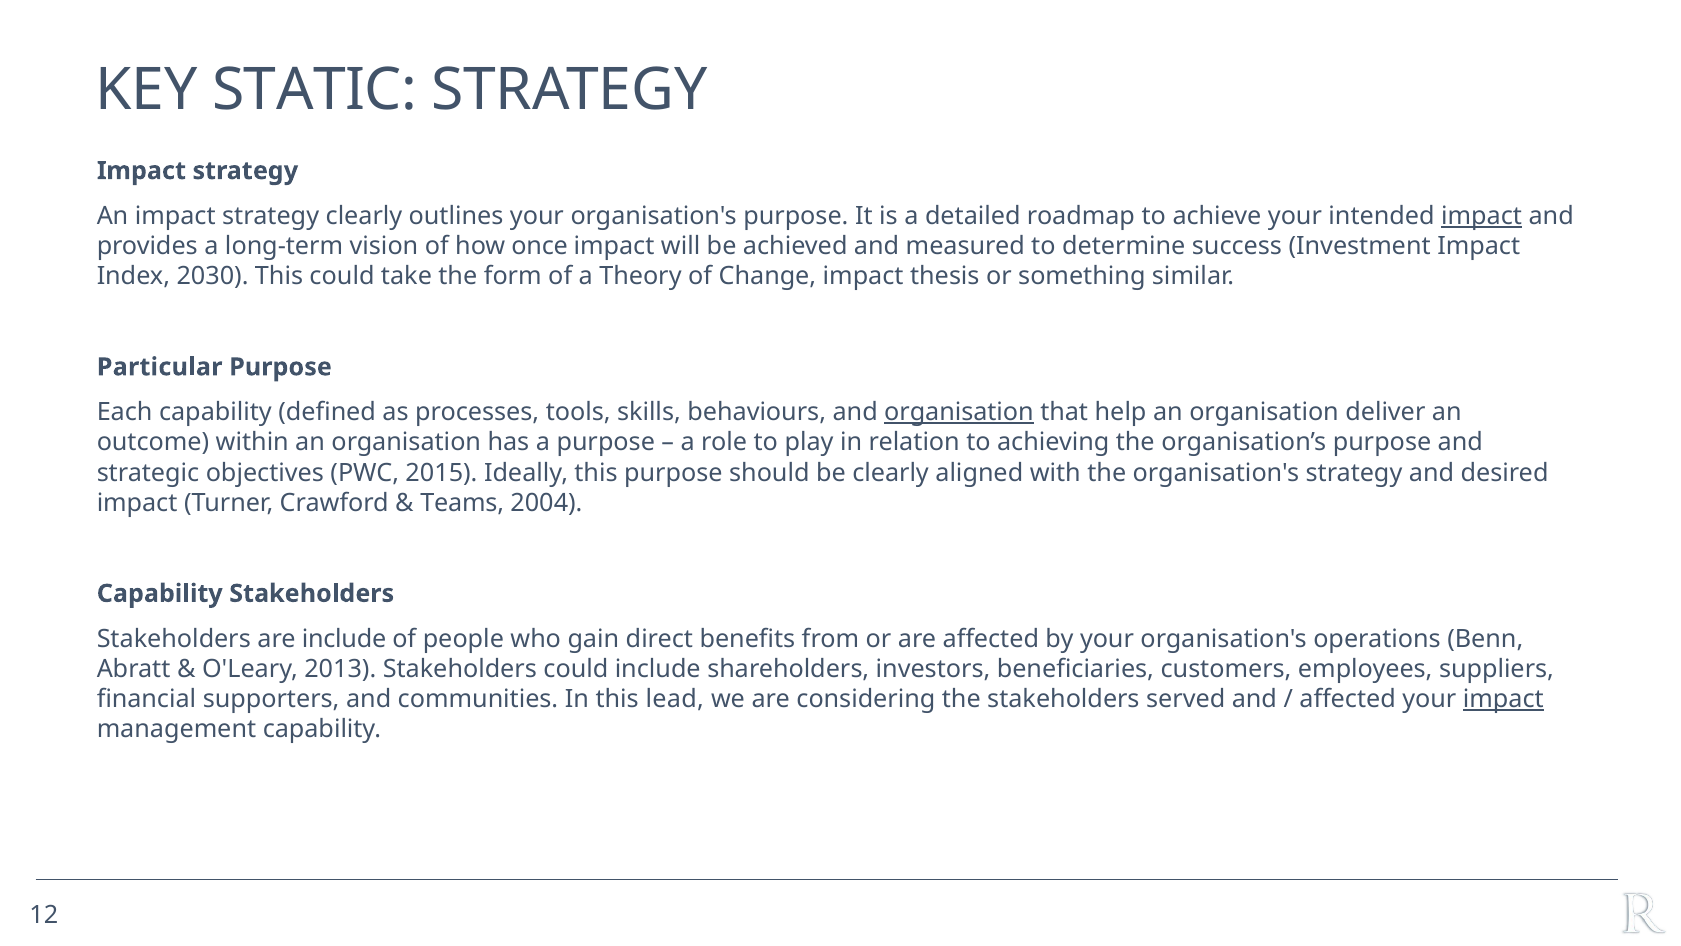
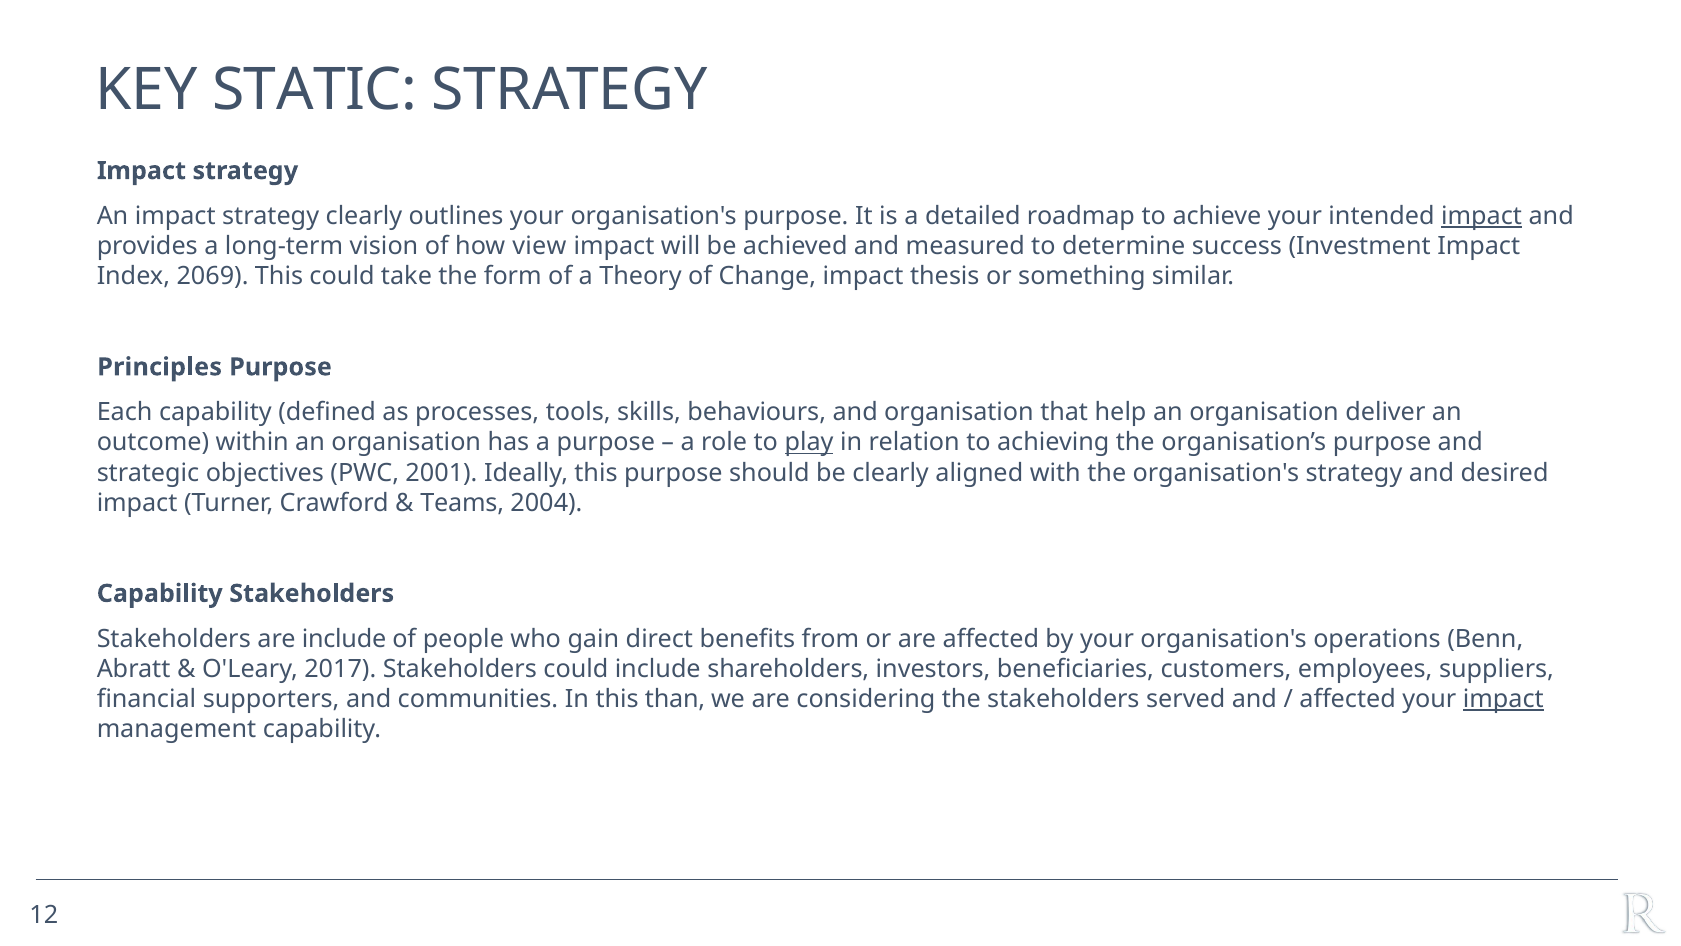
once: once -> view
2030: 2030 -> 2069
Particular: Particular -> Principles
organisation at (959, 412) underline: present -> none
play underline: none -> present
2015: 2015 -> 2001
2013: 2013 -> 2017
lead: lead -> than
